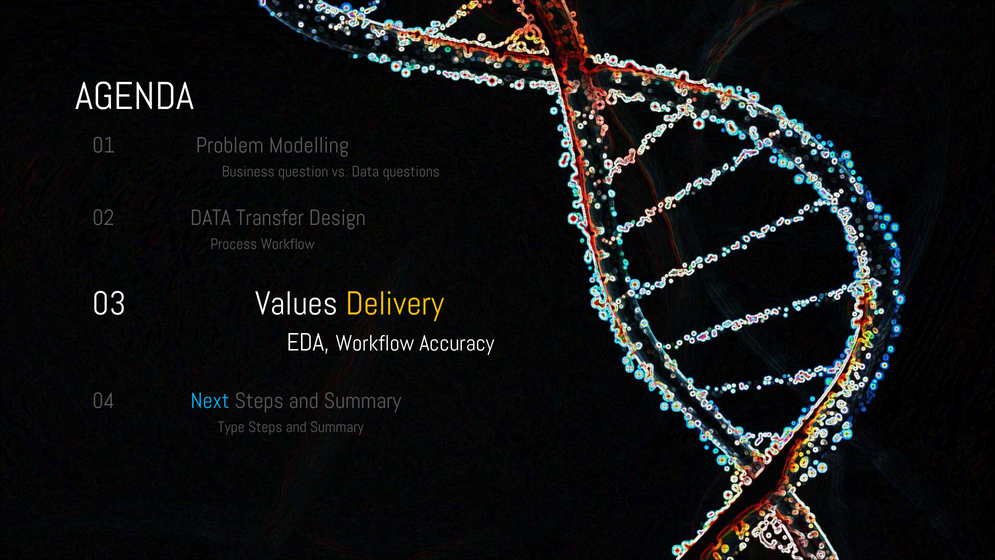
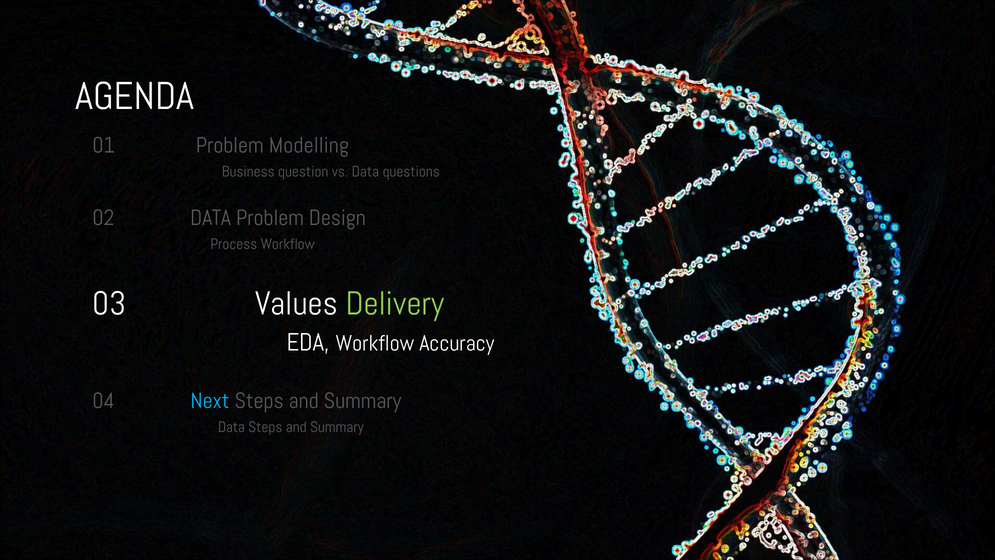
DATA Transfer: Transfer -> Problem
Delivery colour: yellow -> light green
Type at (231, 427): Type -> Data
